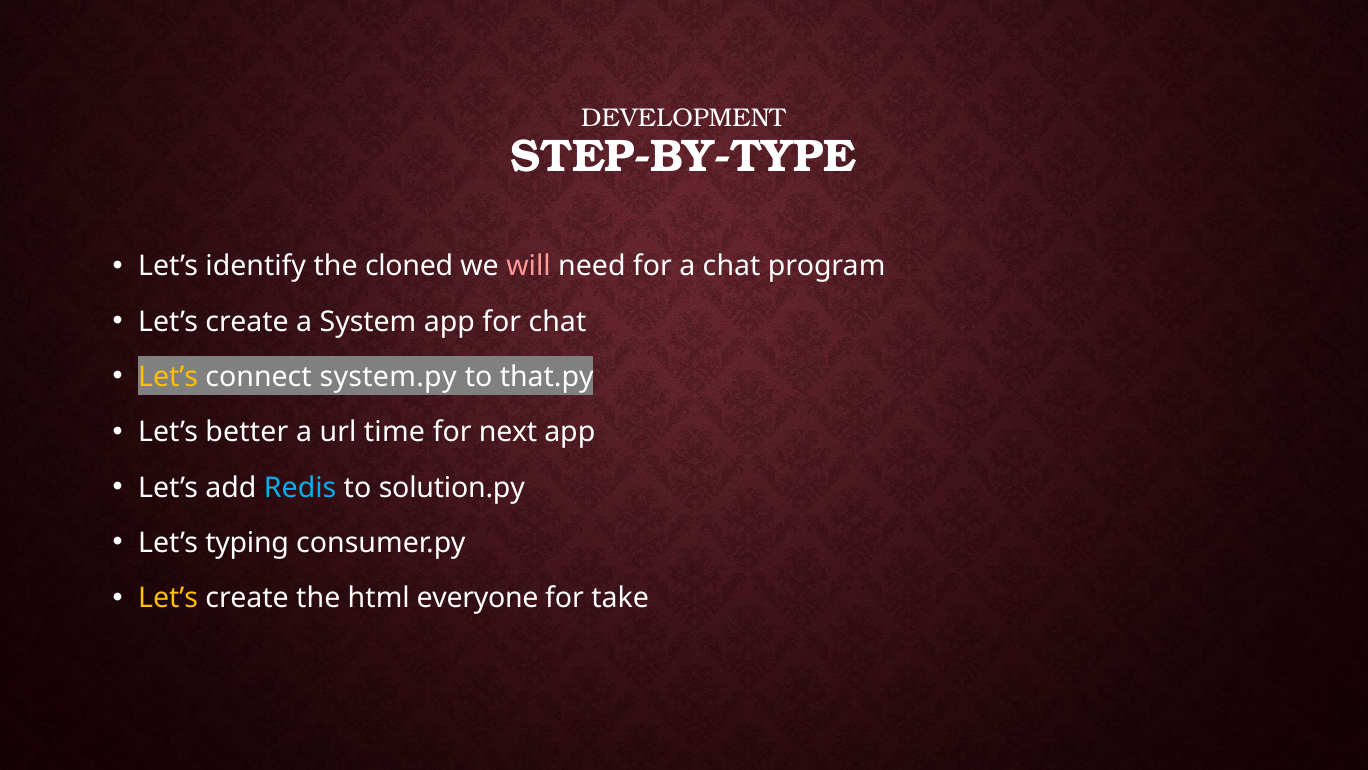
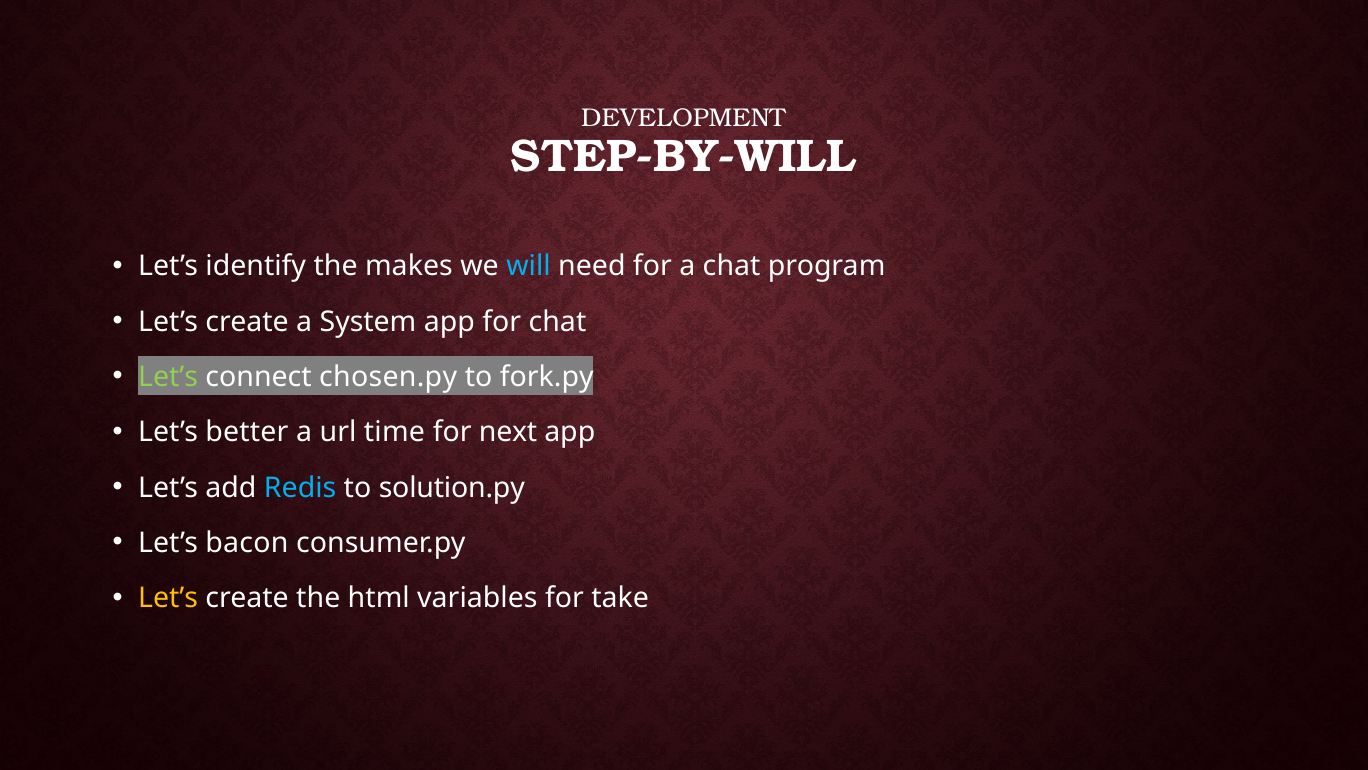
STEP-BY-TYPE: STEP-BY-TYPE -> STEP-BY-WILL
cloned: cloned -> makes
will colour: pink -> light blue
Let’s at (168, 377) colour: yellow -> light green
system.py: system.py -> chosen.py
that.py: that.py -> fork.py
typing: typing -> bacon
everyone: everyone -> variables
